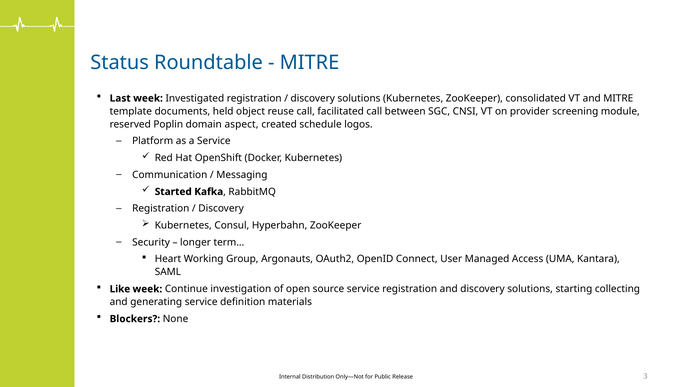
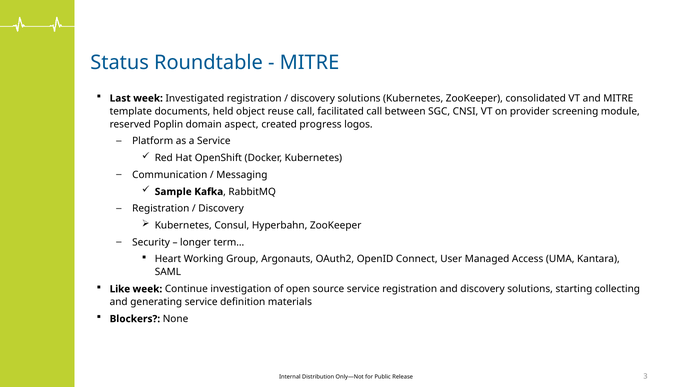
schedule: schedule -> progress
Started: Started -> Sample
